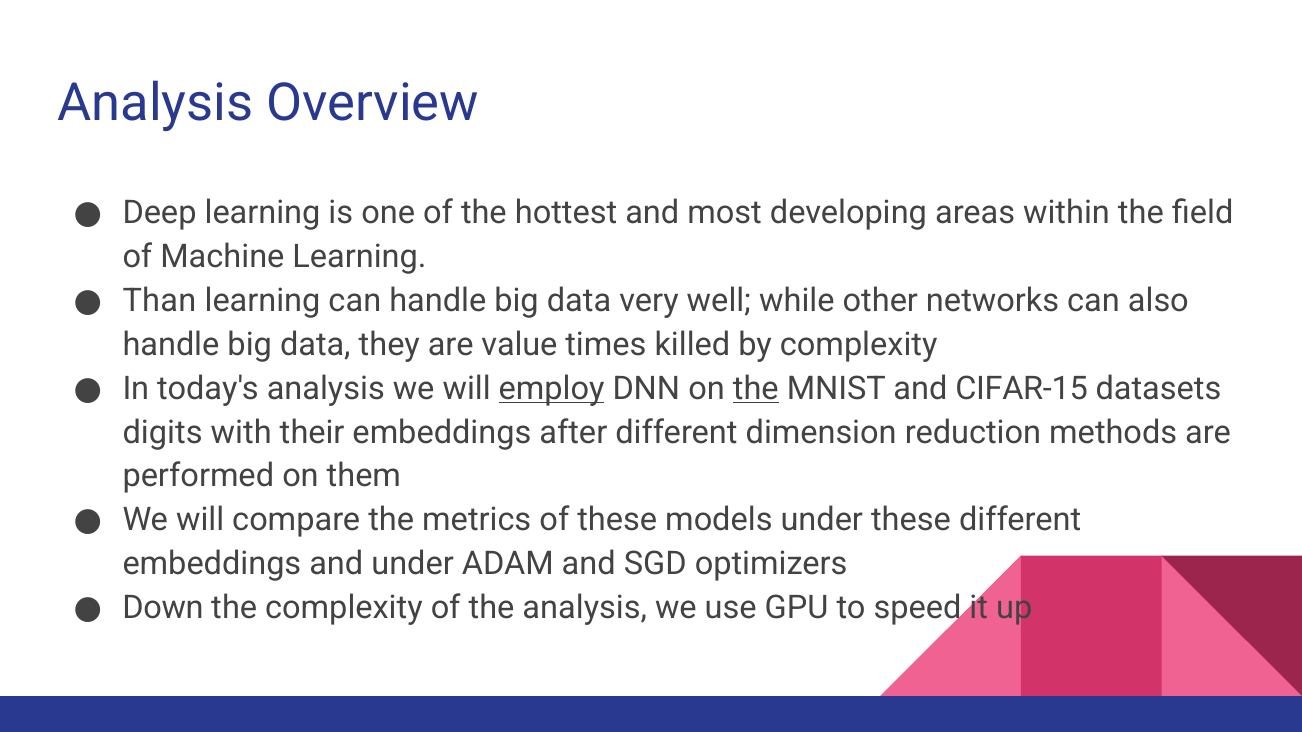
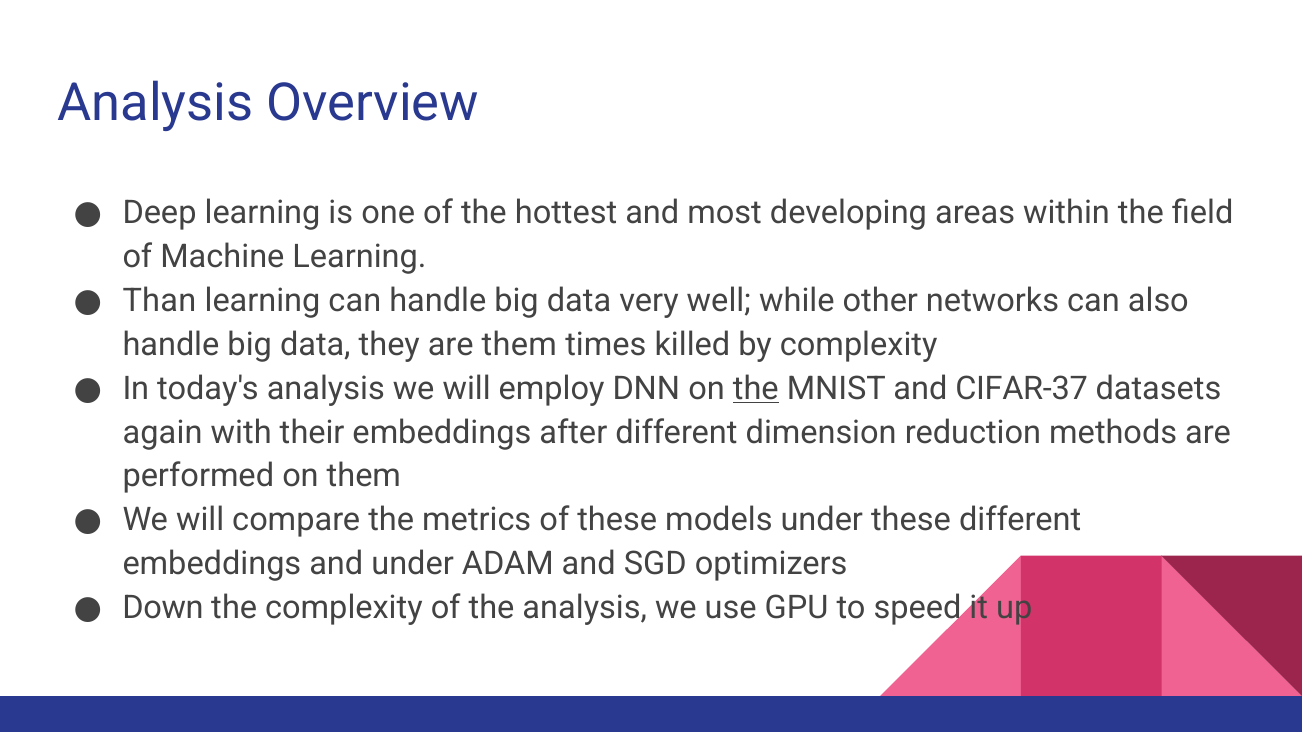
are value: value -> them
employ underline: present -> none
CIFAR-15: CIFAR-15 -> CIFAR-37
digits: digits -> again
